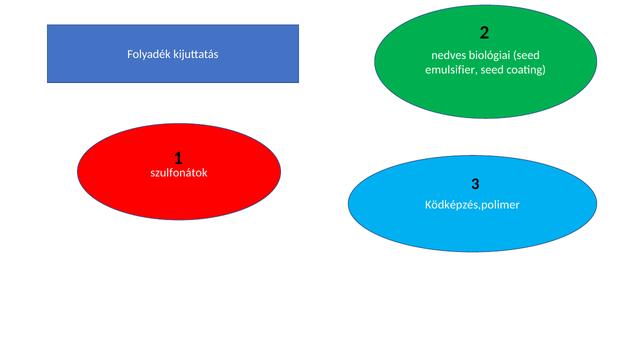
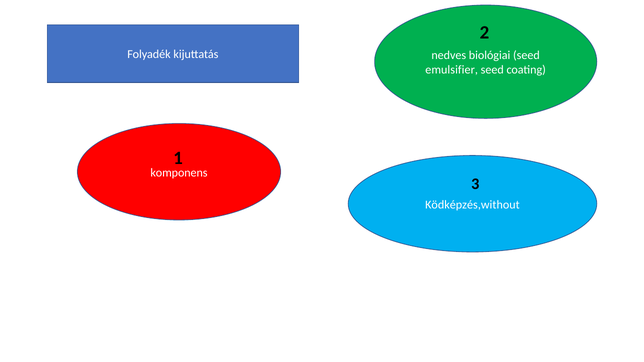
szulfonátok: szulfonátok -> komponens
Ködképzés,polimer: Ködképzés,polimer -> Ködképzés,without
